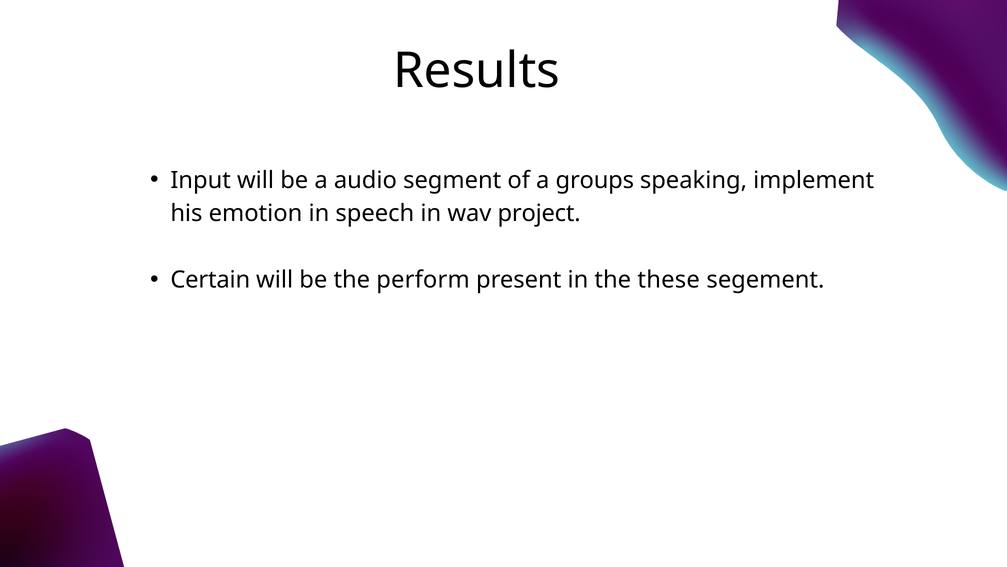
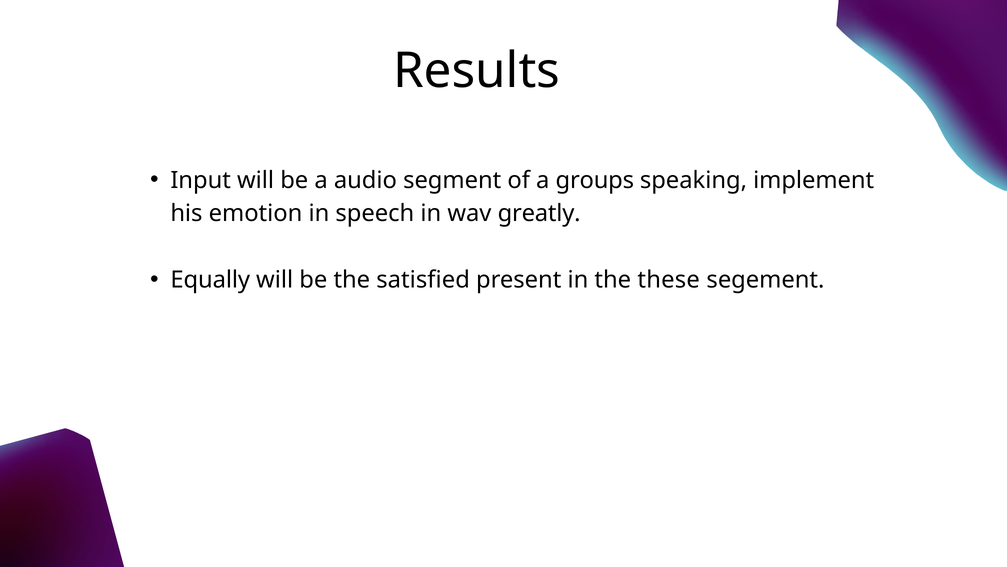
project: project -> greatly
Certain: Certain -> Equally
perform: perform -> satisfied
